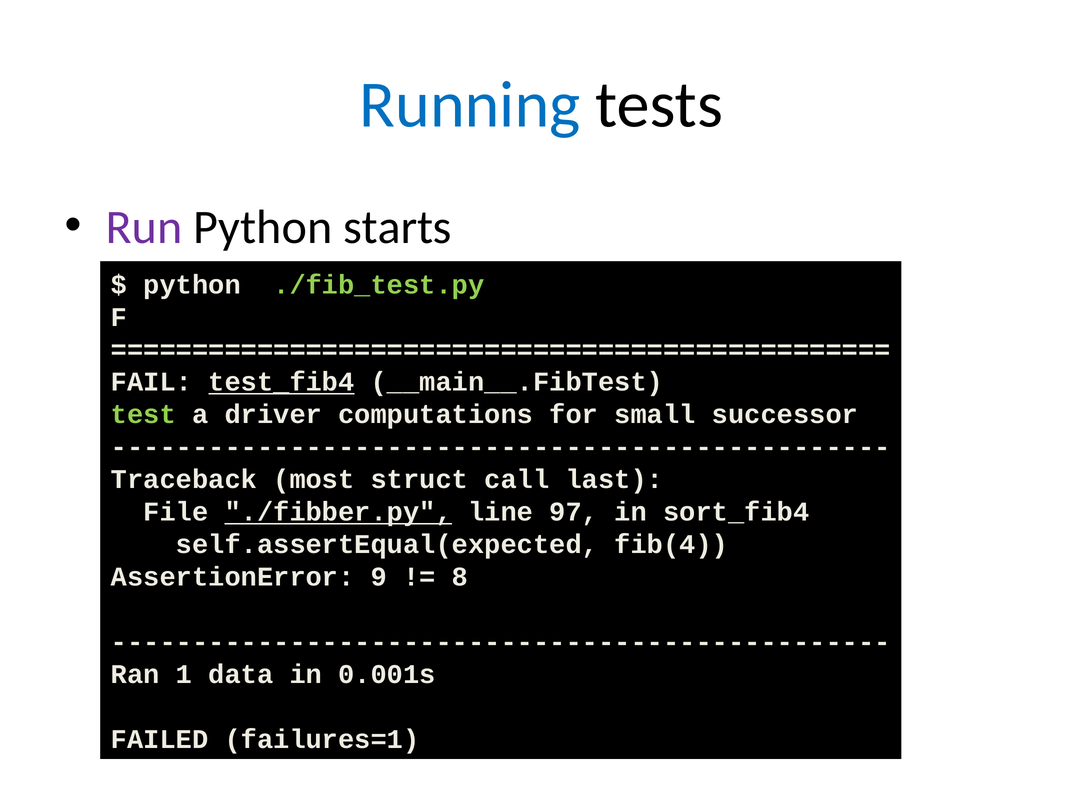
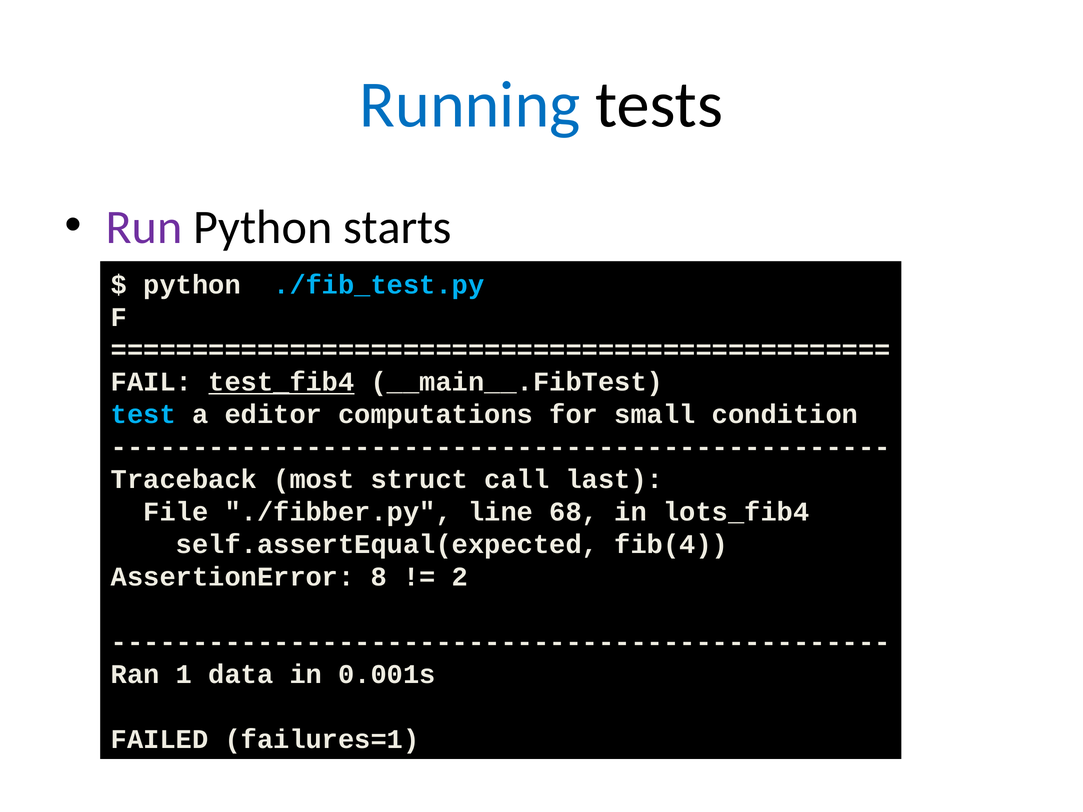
./fib_test.py colour: light green -> light blue
test colour: light green -> light blue
driver: driver -> editor
successor: successor -> condition
./fibber.py underline: present -> none
97: 97 -> 68
sort_fib4: sort_fib4 -> lots_fib4
9: 9 -> 8
8: 8 -> 2
